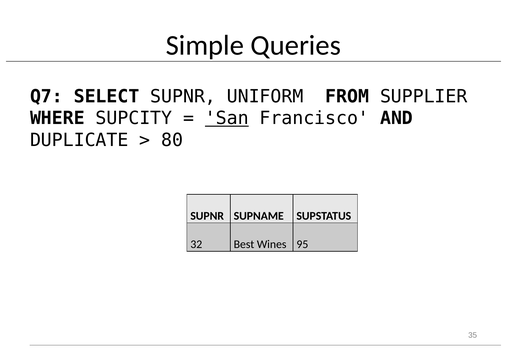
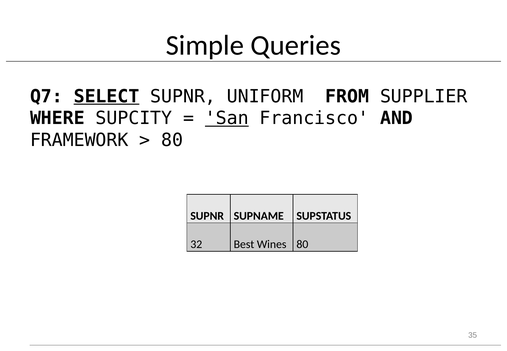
SELECT underline: none -> present
DUPLICATE: DUPLICATE -> FRAMEWORK
Wines 95: 95 -> 80
